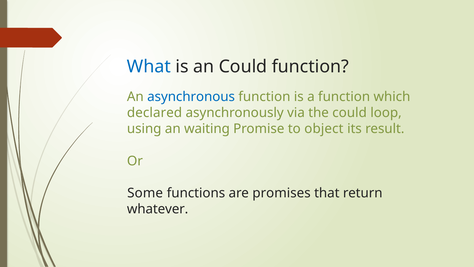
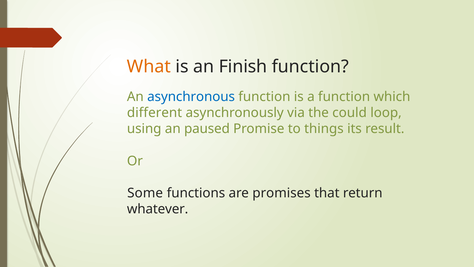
What colour: blue -> orange
an Could: Could -> Finish
declared: declared -> different
waiting: waiting -> paused
object: object -> things
